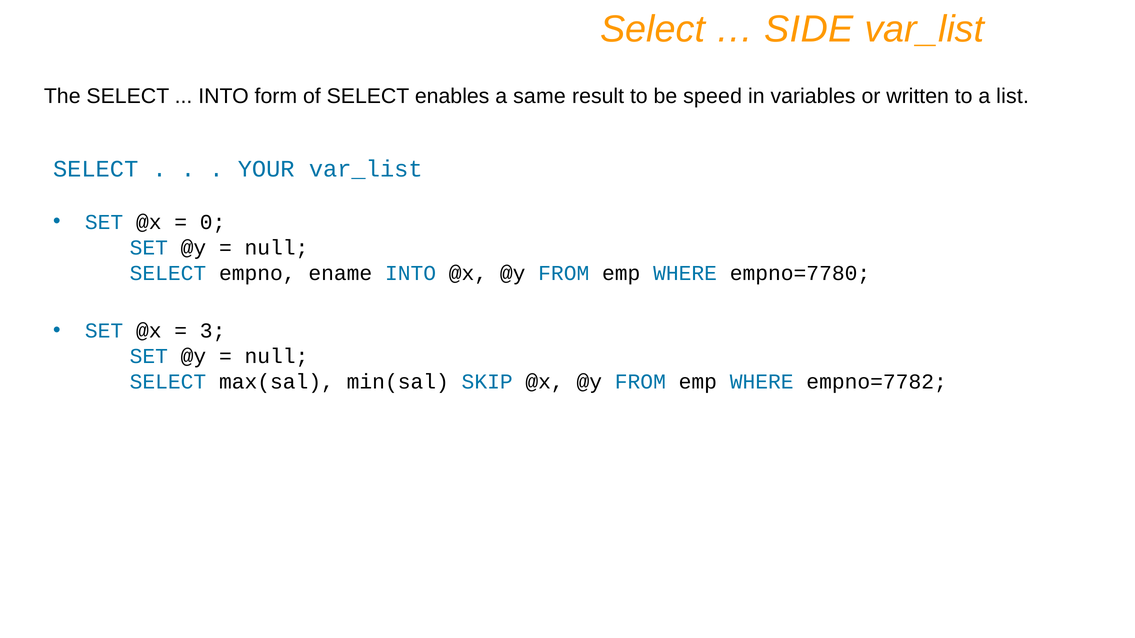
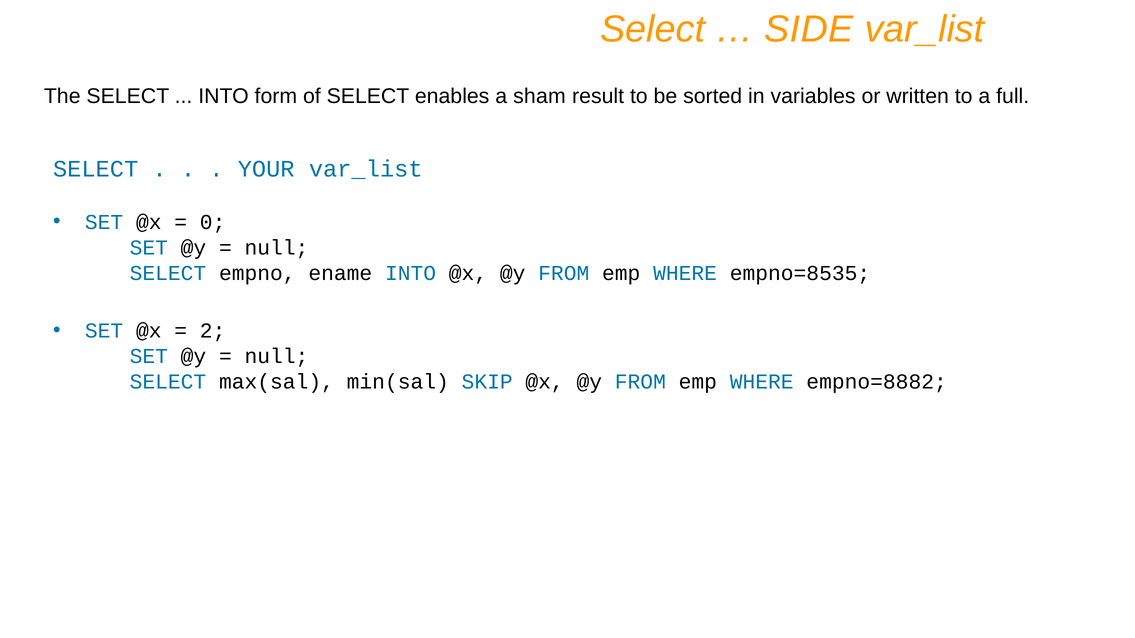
same: same -> sham
speed: speed -> sorted
list: list -> full
empno=7780: empno=7780 -> empno=8535
3: 3 -> 2
empno=7782: empno=7782 -> empno=8882
